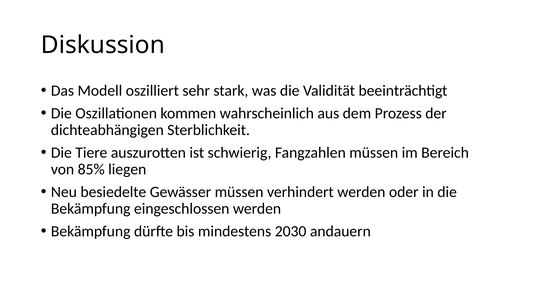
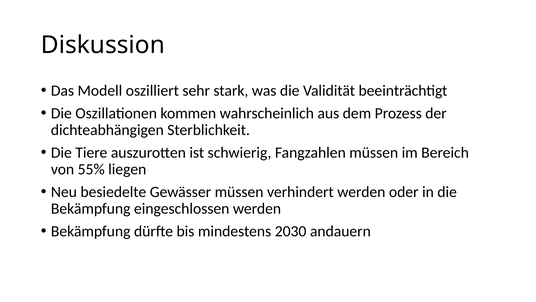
85%: 85% -> 55%
